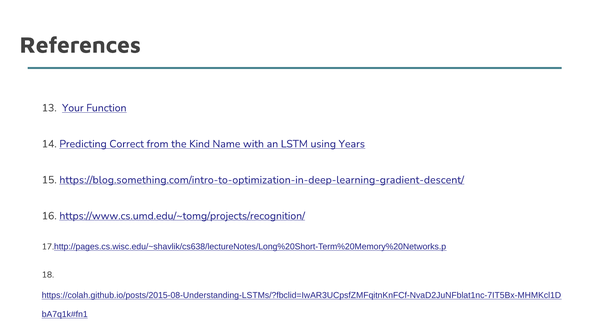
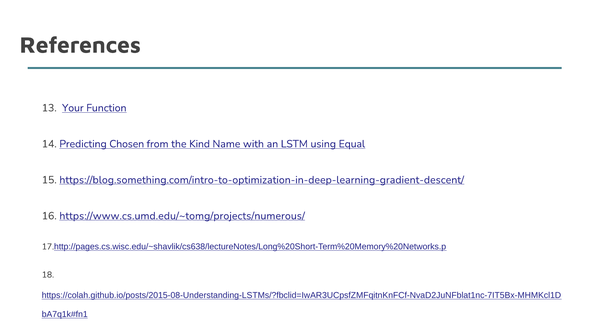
Correct: Correct -> Chosen
Years: Years -> Equal
https://www.cs.umd.edu/~tomg/projects/recognition/: https://www.cs.umd.edu/~tomg/projects/recognition/ -> https://www.cs.umd.edu/~tomg/projects/numerous/
